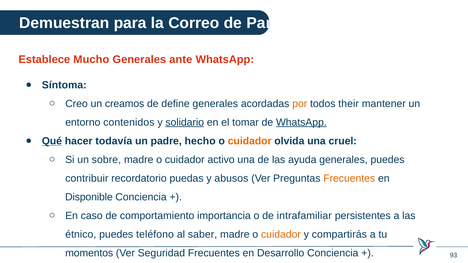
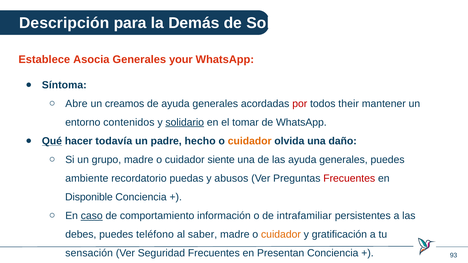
Demuestran: Demuestran -> Descripción
Correo: Correo -> Demás
de Para: Para -> Solo
Mucho: Mucho -> Asocia
ante: ante -> your
Creo: Creo -> Abre
de define: define -> ayuda
por colour: orange -> red
WhatsApp at (301, 122) underline: present -> none
cruel: cruel -> daño
sobre: sobre -> grupo
activo: activo -> siente
contribuir: contribuir -> ambiente
Frecuentes at (349, 179) colour: orange -> red
caso underline: none -> present
importancia: importancia -> información
étnico: étnico -> debes
compartirás: compartirás -> gratificación
momentos: momentos -> sensación
Desarrollo: Desarrollo -> Presentan
